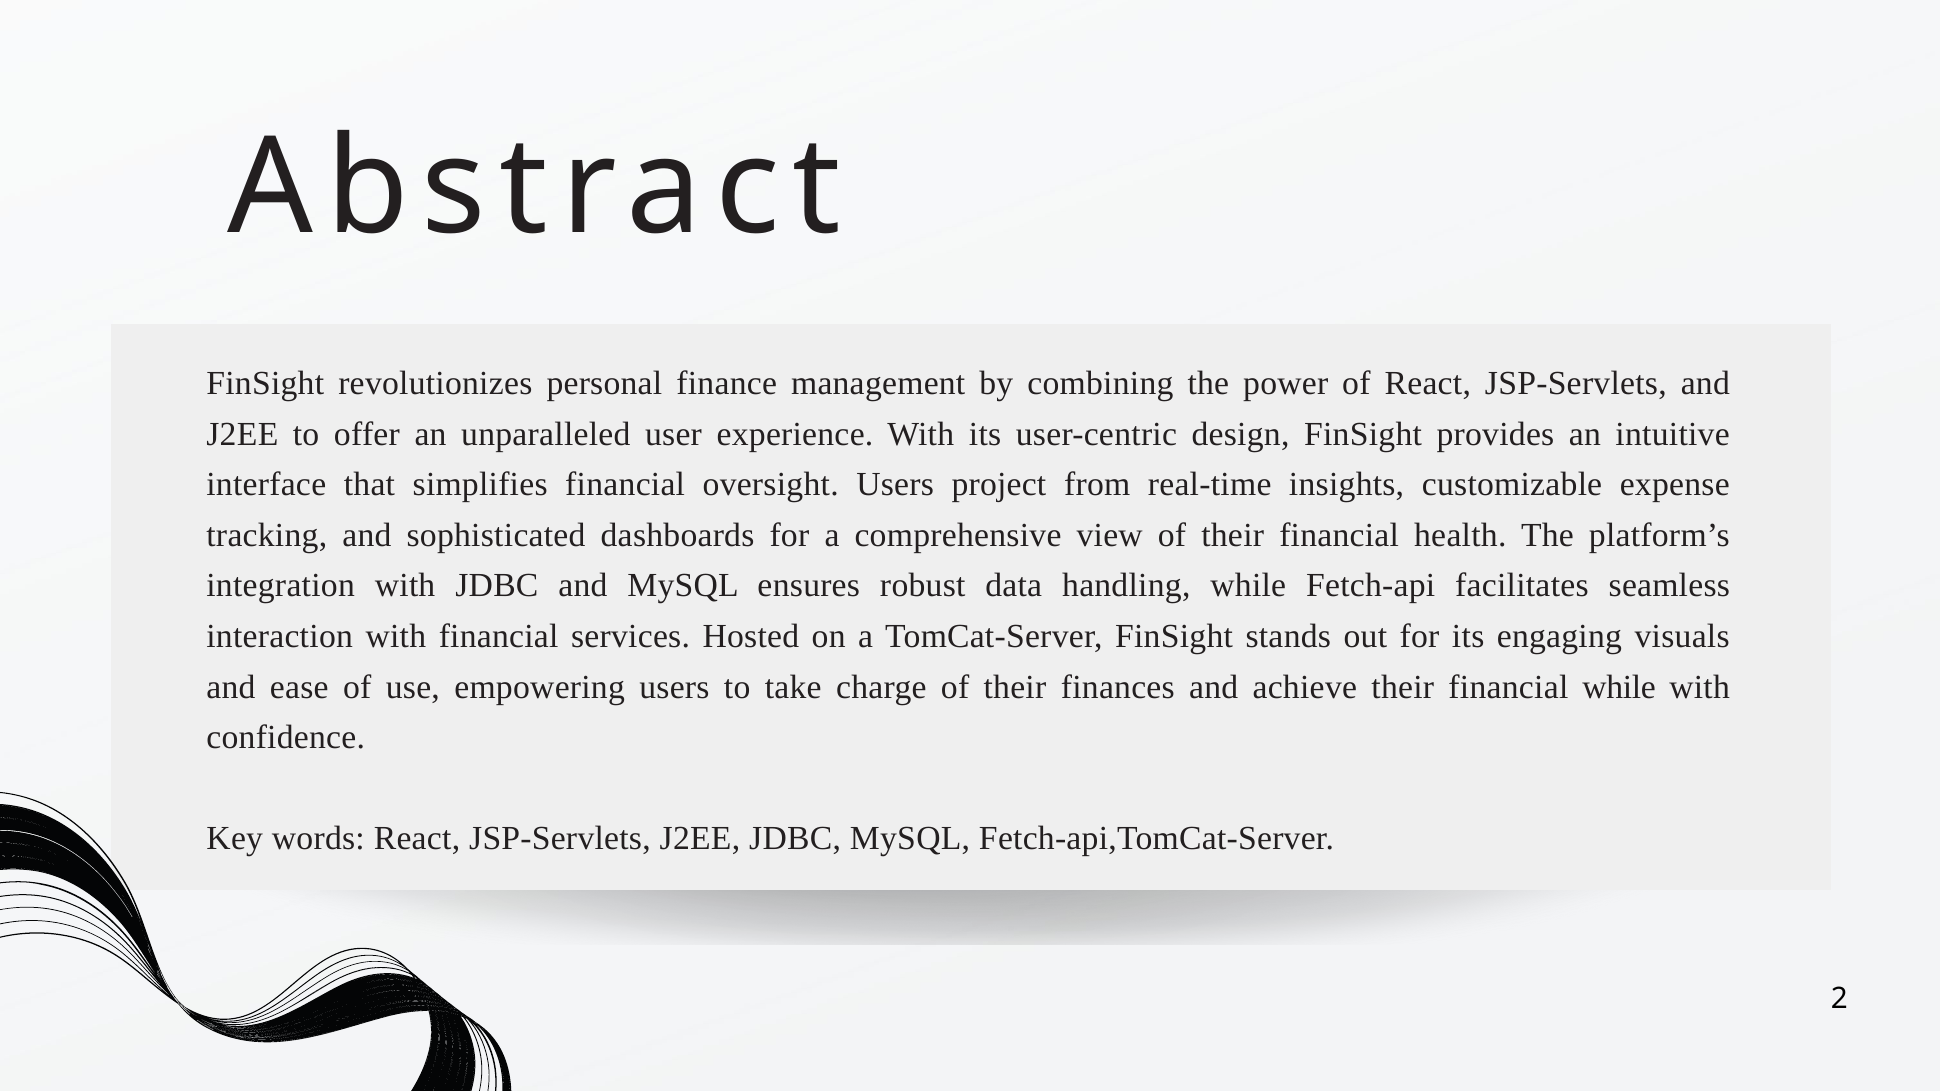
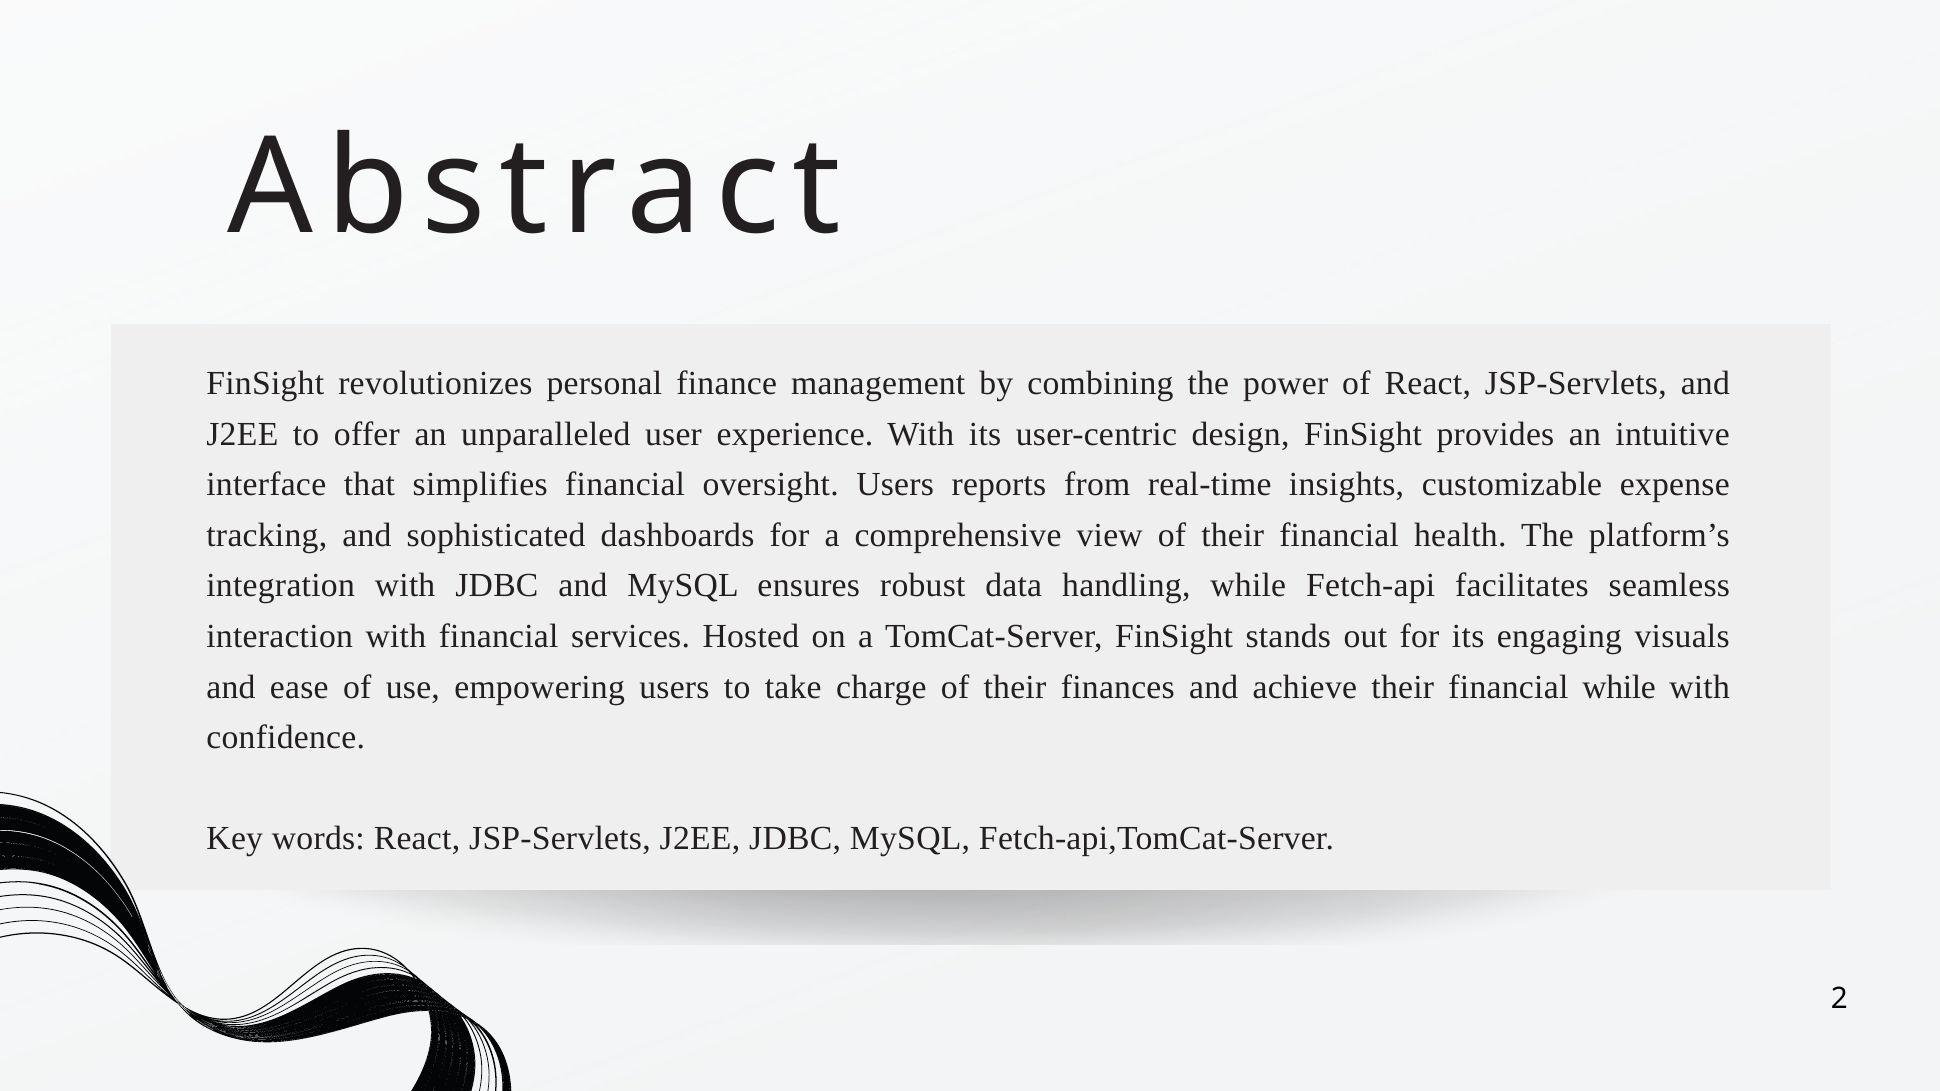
project: project -> reports
